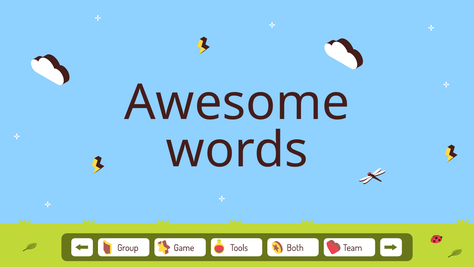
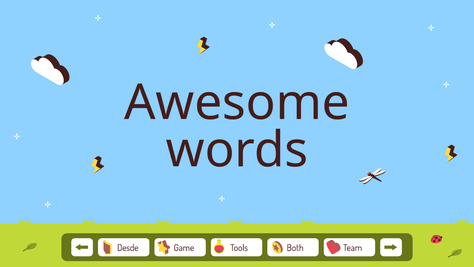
Group: Group -> Desde
